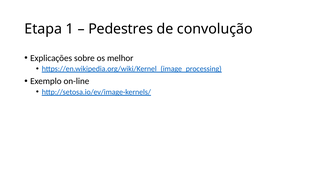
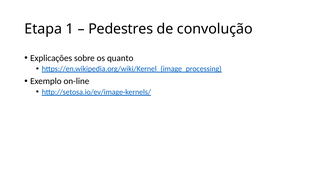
melhor: melhor -> quanto
